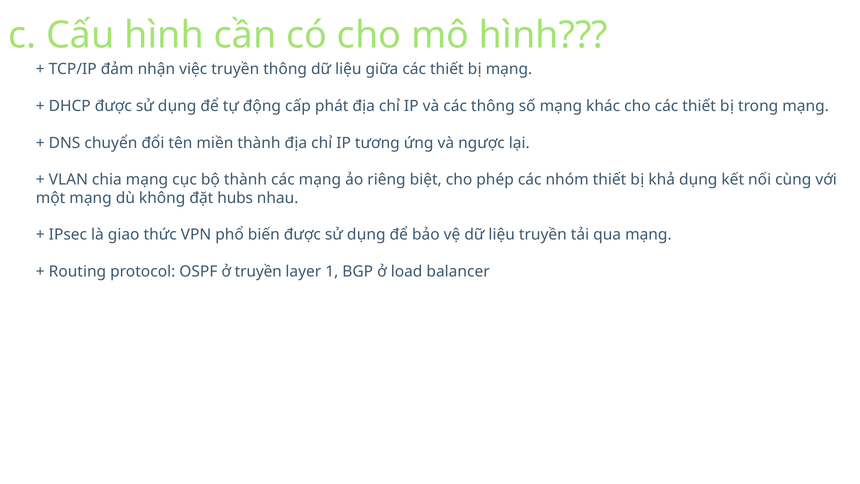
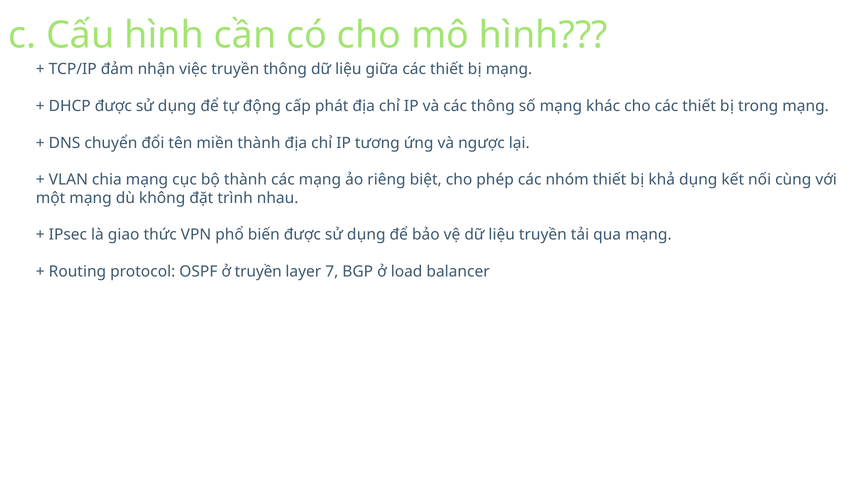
hubs: hubs -> trình
1: 1 -> 7
